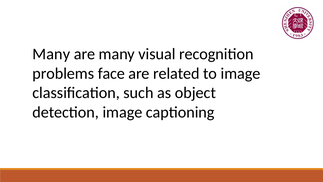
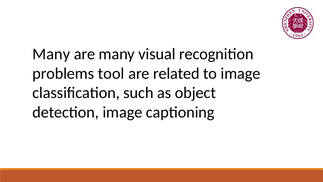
face: face -> tool
